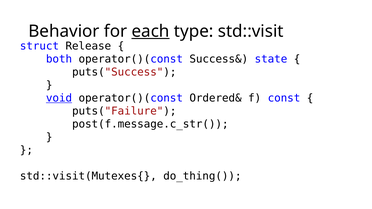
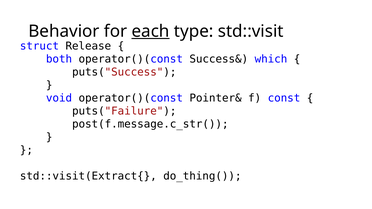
state: state -> which
void underline: present -> none
Ordered&: Ordered& -> Pointer&
std::visit(Mutexes{: std::visit(Mutexes{ -> std::visit(Extract{
